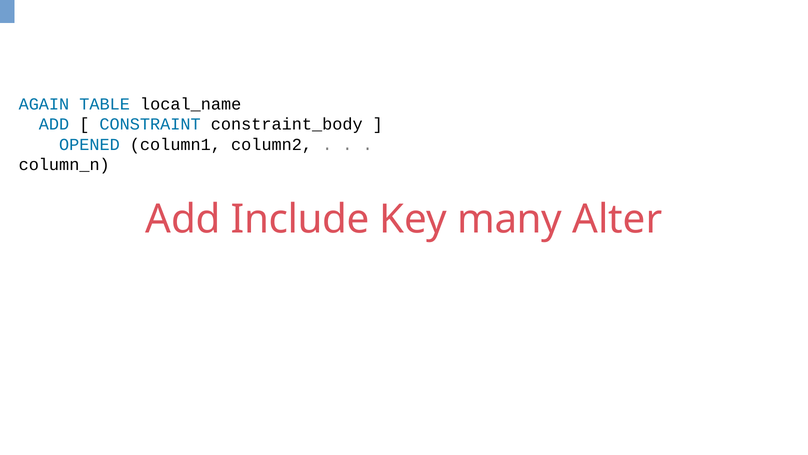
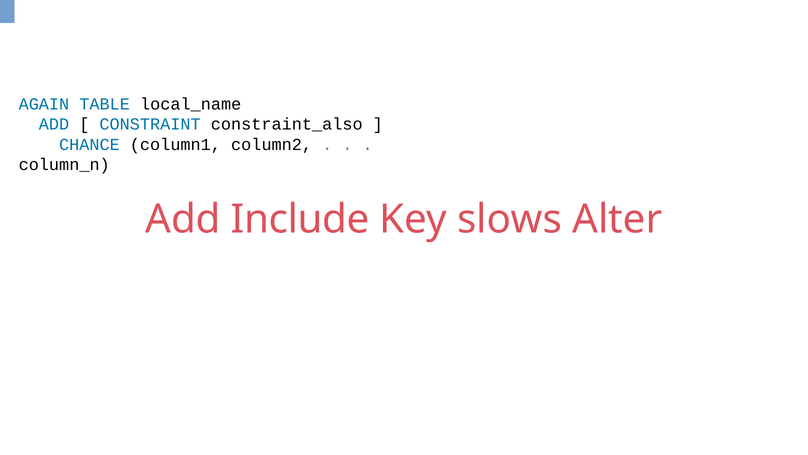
constraint_body: constraint_body -> constraint_also
OPENED: OPENED -> CHANCE
many: many -> slows
